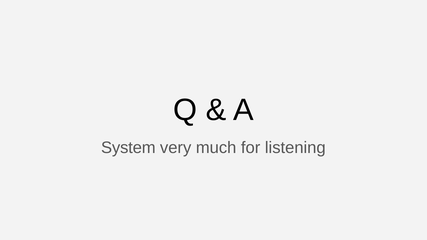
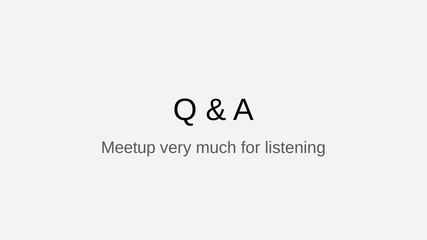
System: System -> Meetup
